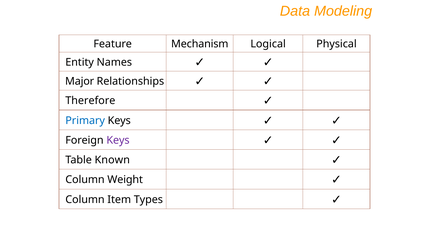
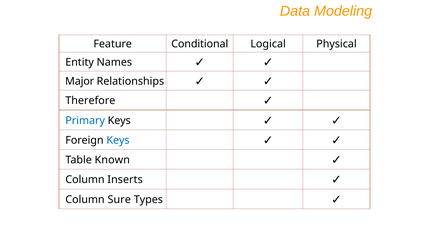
Mechanism: Mechanism -> Conditional
Keys at (118, 140) colour: purple -> blue
Weight: Weight -> Inserts
Item: Item -> Sure
